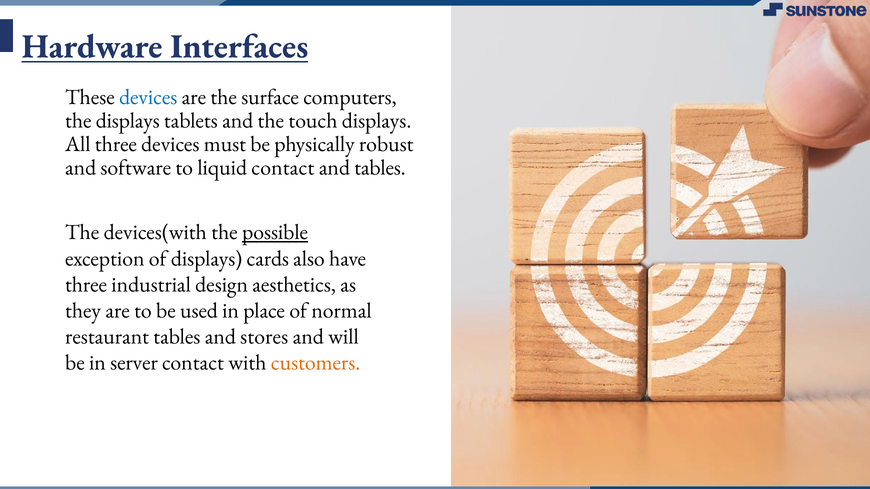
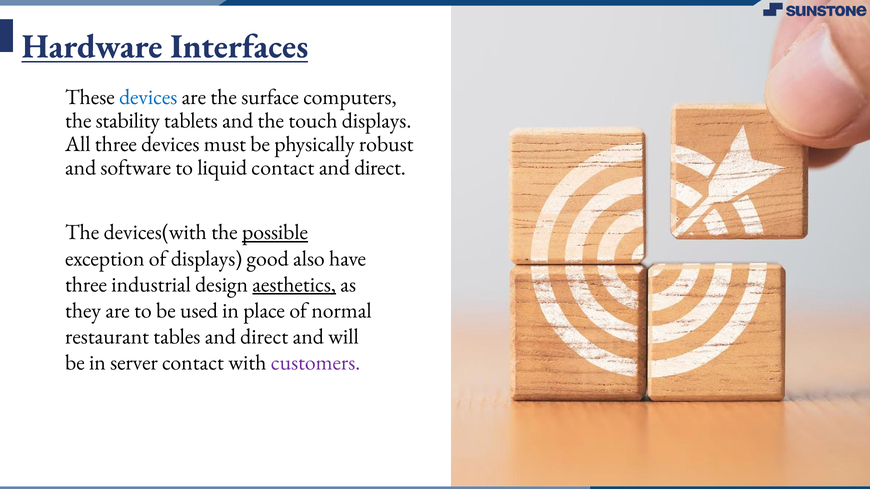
the displays: displays -> stability
tables at (380, 168): tables -> direct
cards: cards -> good
aesthetics underline: none -> present
tables and stores: stores -> direct
customers colour: orange -> purple
